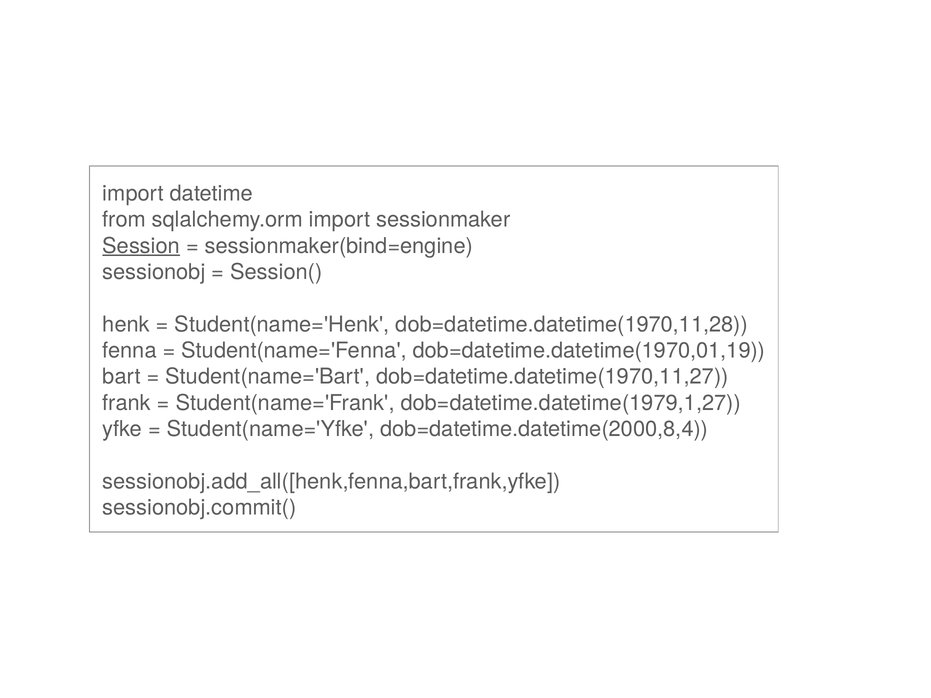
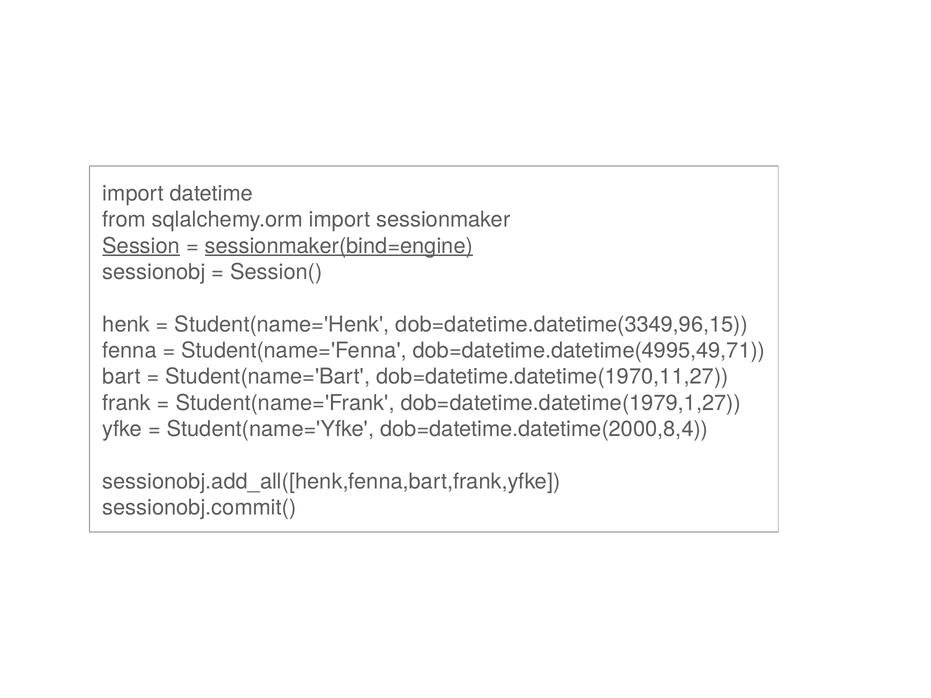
sessionmaker(bind=engine underline: none -> present
dob=datetime.datetime(1970,11,28: dob=datetime.datetime(1970,11,28 -> dob=datetime.datetime(3349,96,15
dob=datetime.datetime(1970,01,19: dob=datetime.datetime(1970,01,19 -> dob=datetime.datetime(4995,49,71
